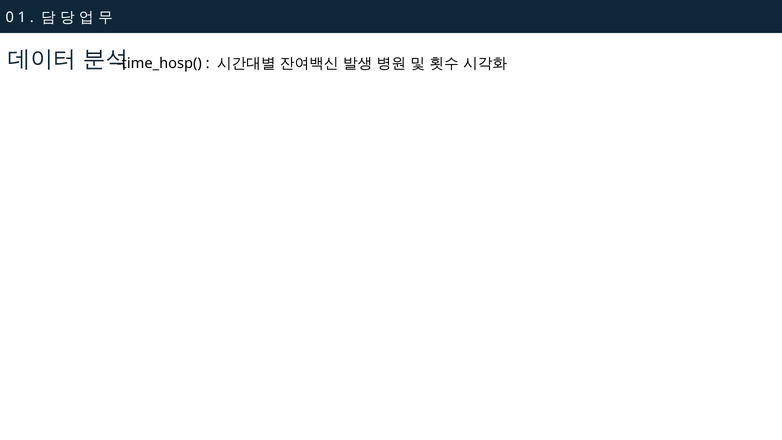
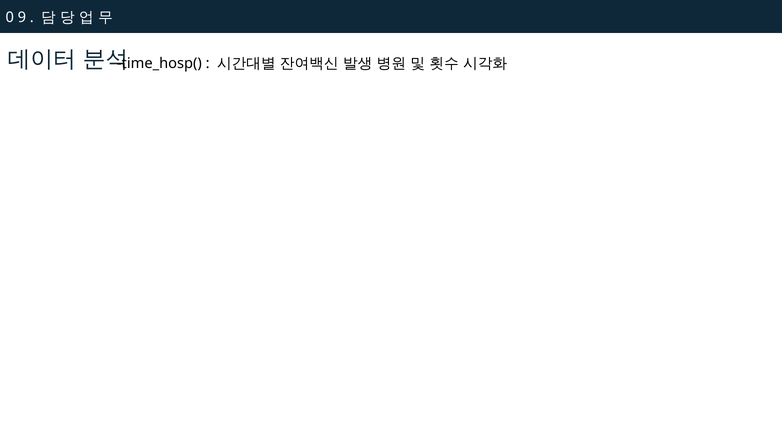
1: 1 -> 9
